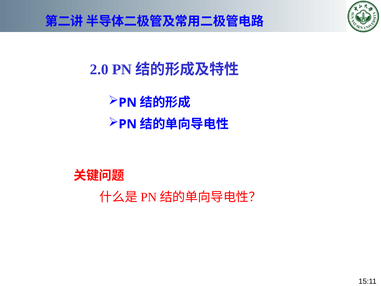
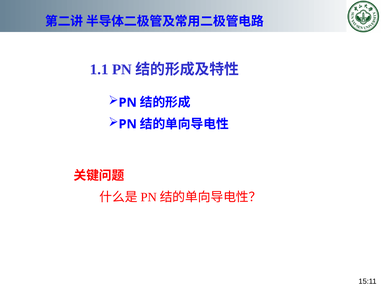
2.0: 2.0 -> 1.1
